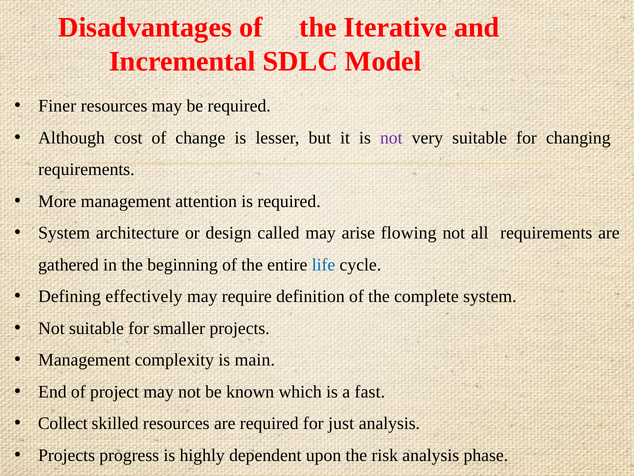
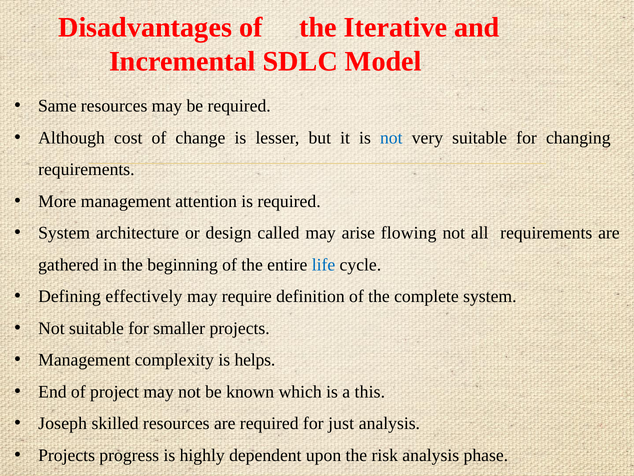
Finer: Finer -> Same
not at (391, 138) colour: purple -> blue
main: main -> helps
fast: fast -> this
Collect: Collect -> Joseph
